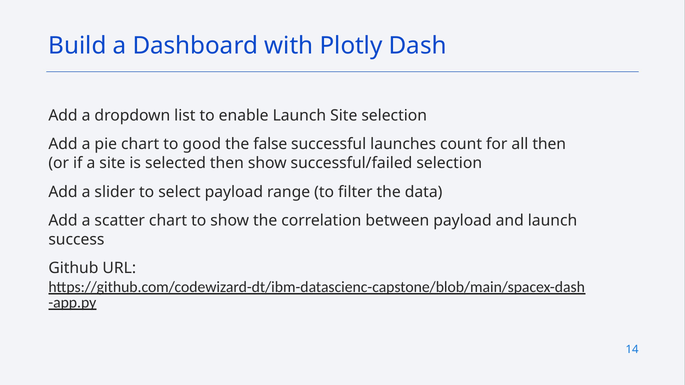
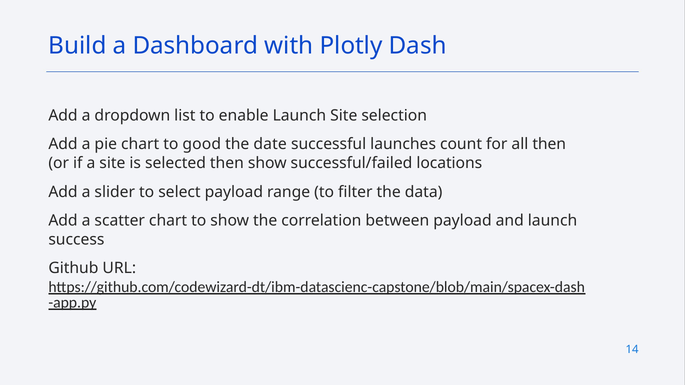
false: false -> date
successful/failed selection: selection -> locations
